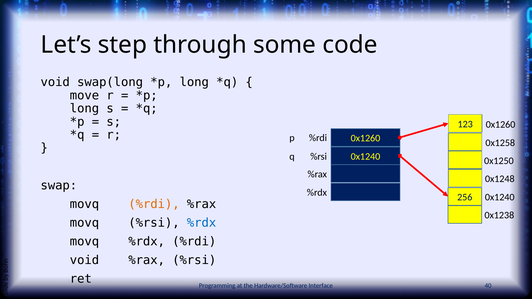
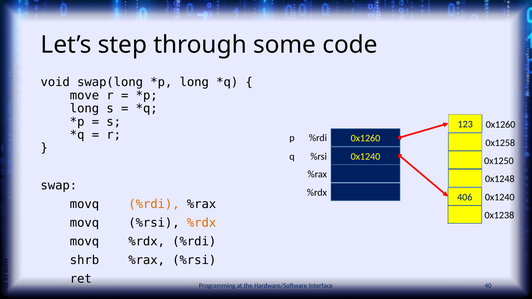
256: 256 -> 406
%rdx at (202, 223) colour: blue -> orange
void at (84, 260): void -> shrb
